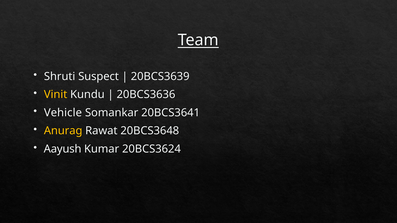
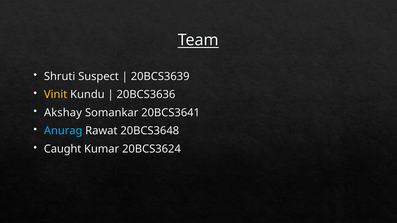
Vehicle: Vehicle -> Akshay
Anurag colour: yellow -> light blue
Aayush: Aayush -> Caught
